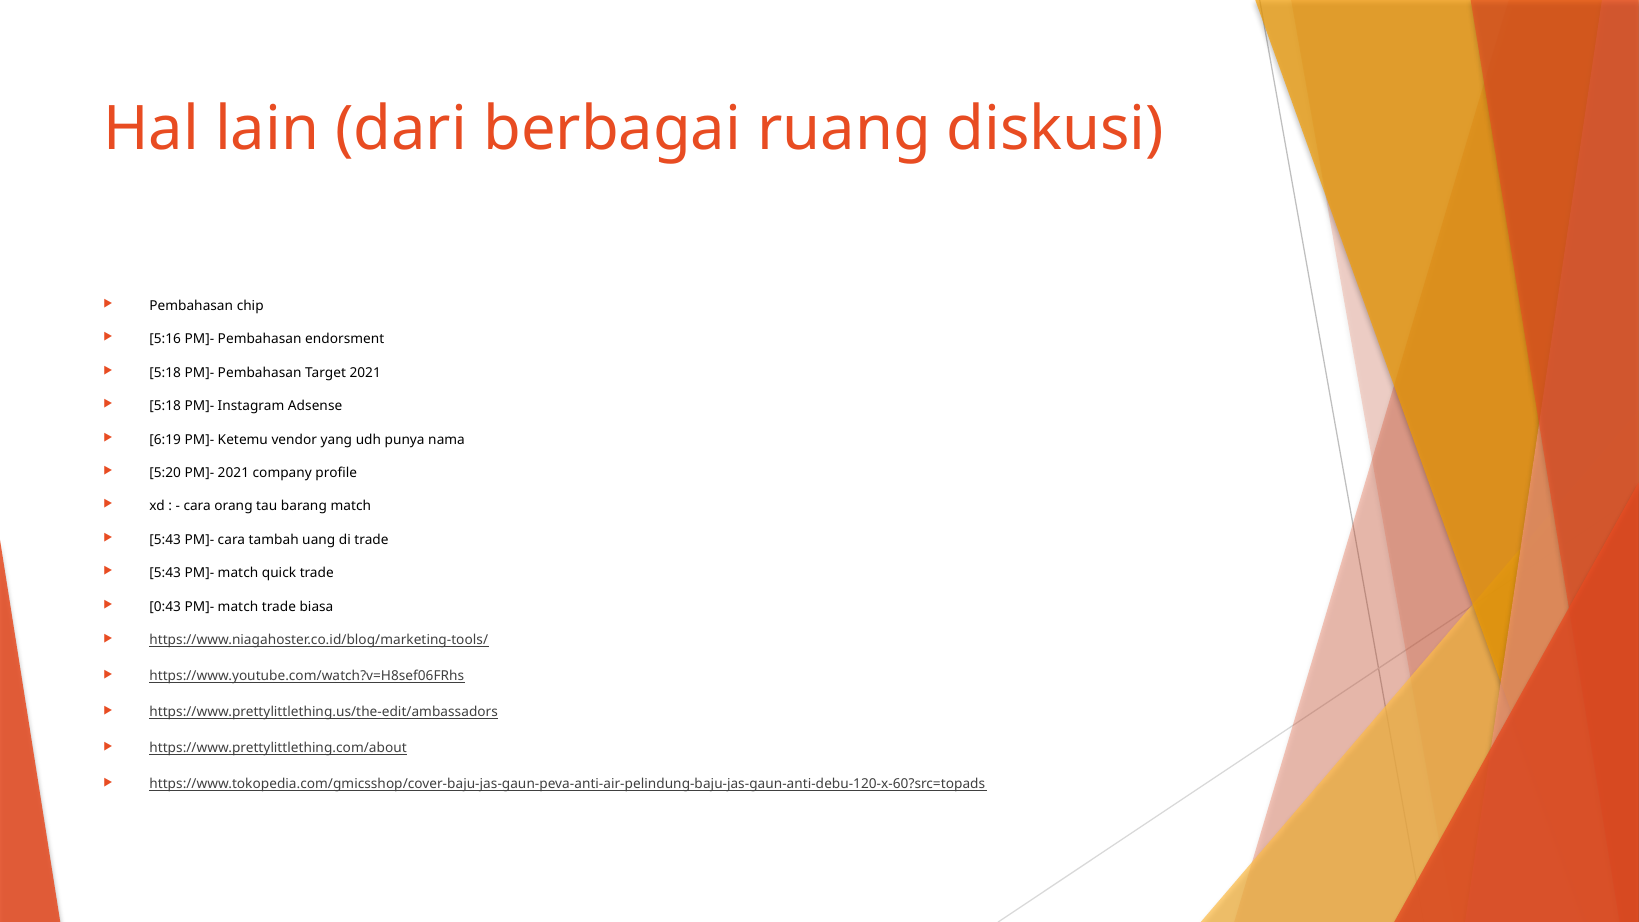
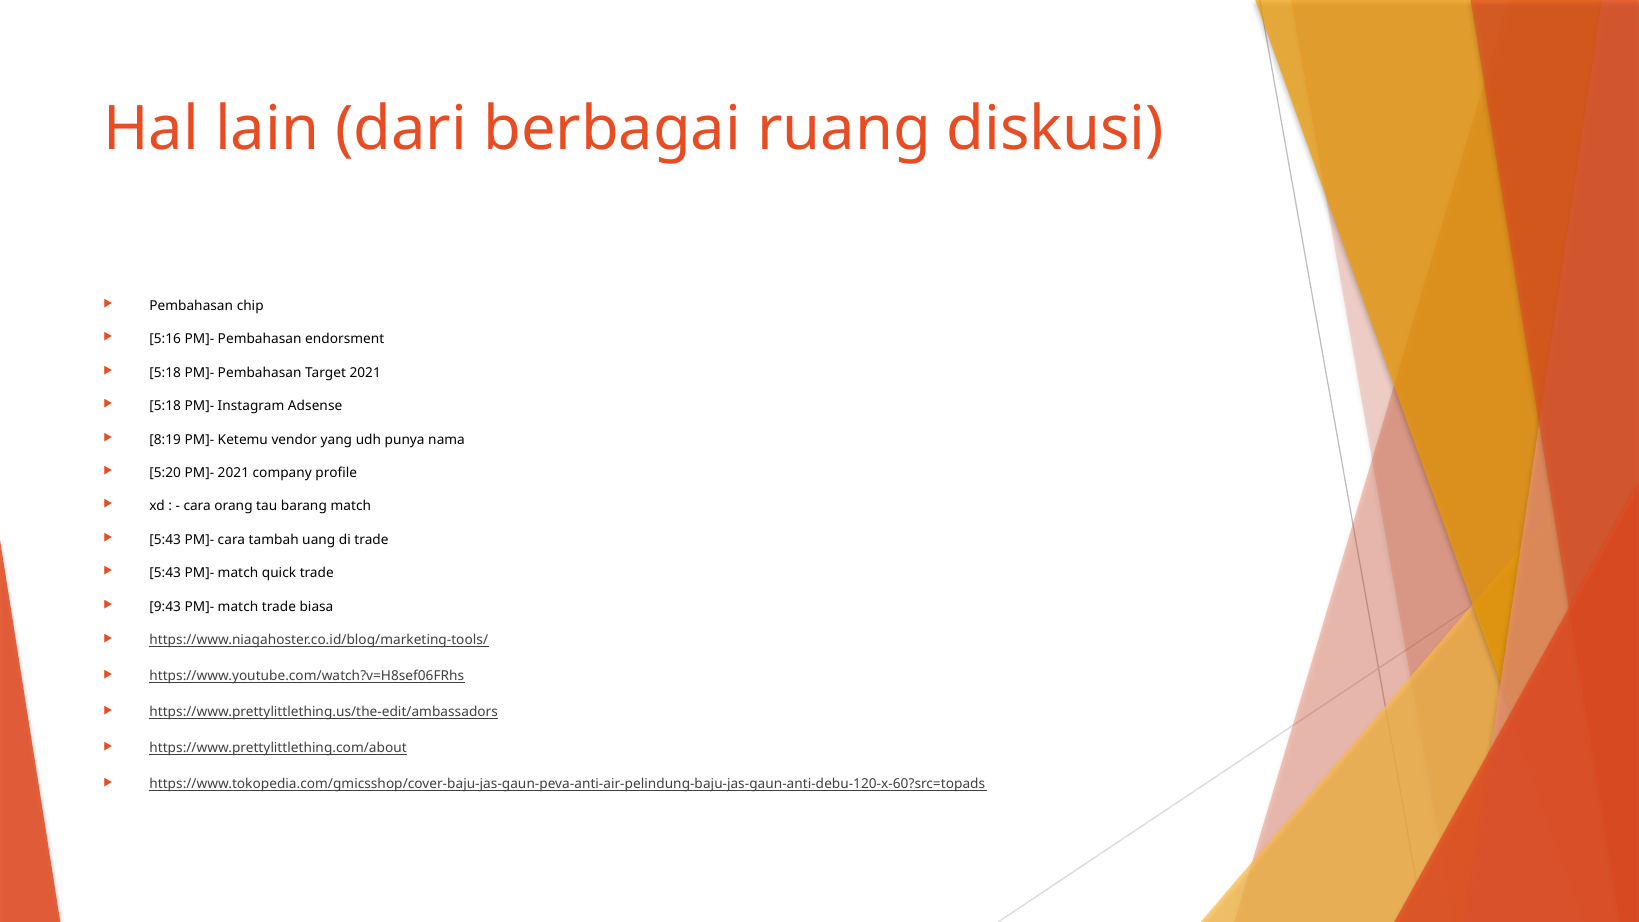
6:19: 6:19 -> 8:19
0:43: 0:43 -> 9:43
